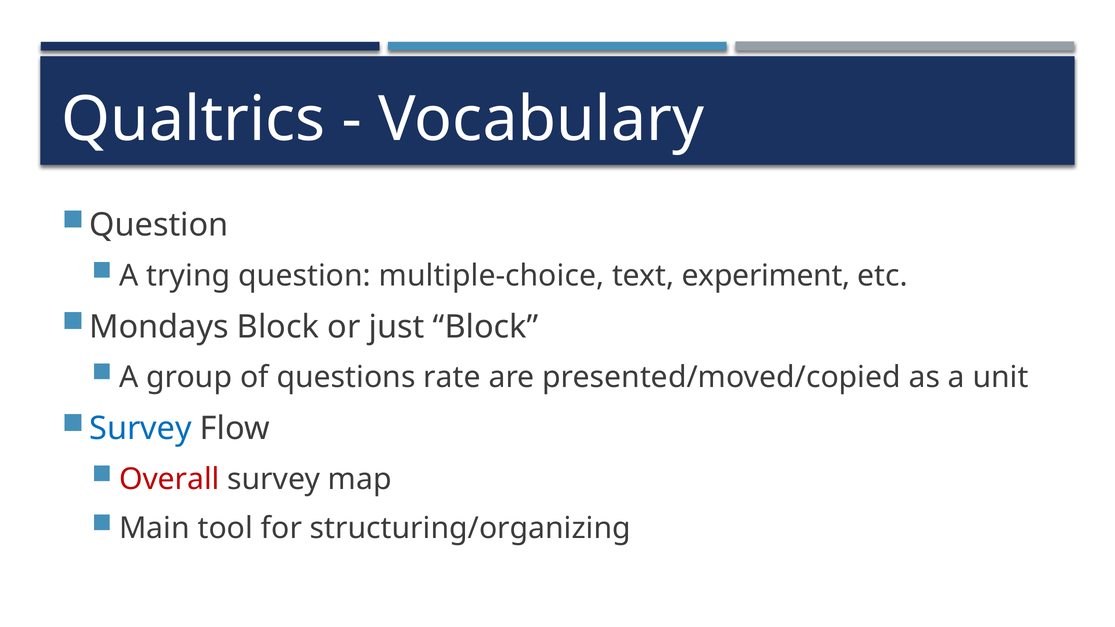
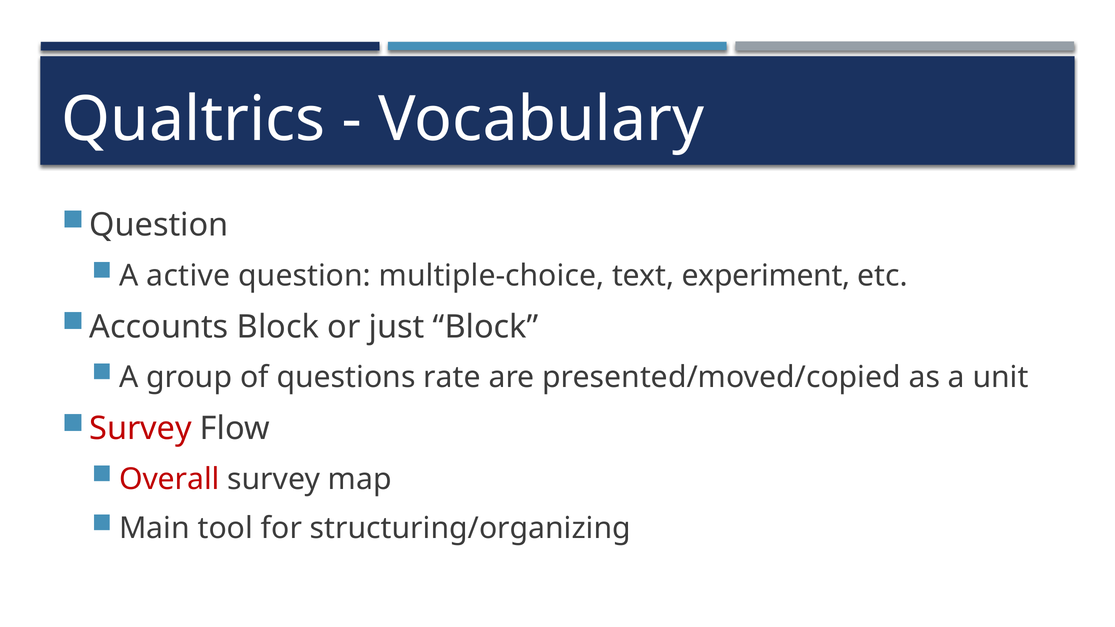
trying: trying -> active
Mondays: Mondays -> Accounts
Survey at (141, 429) colour: blue -> red
